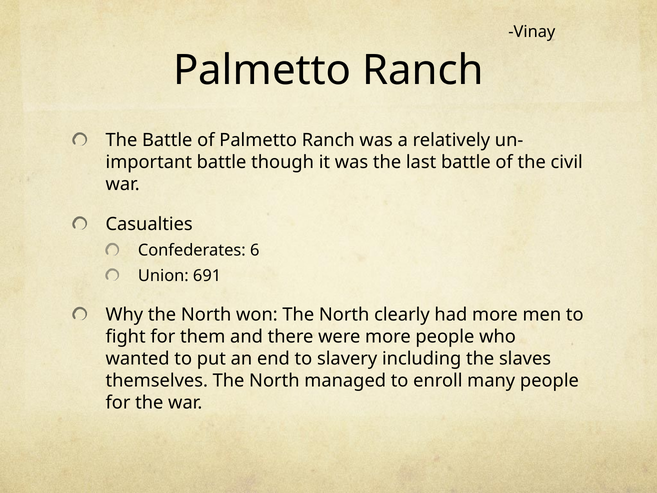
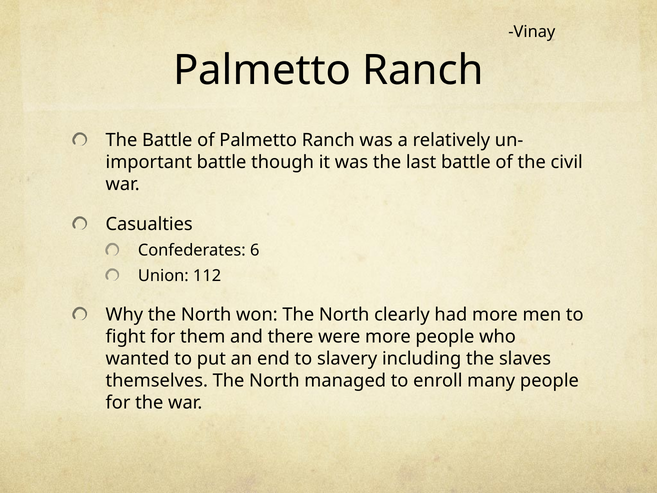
691: 691 -> 112
